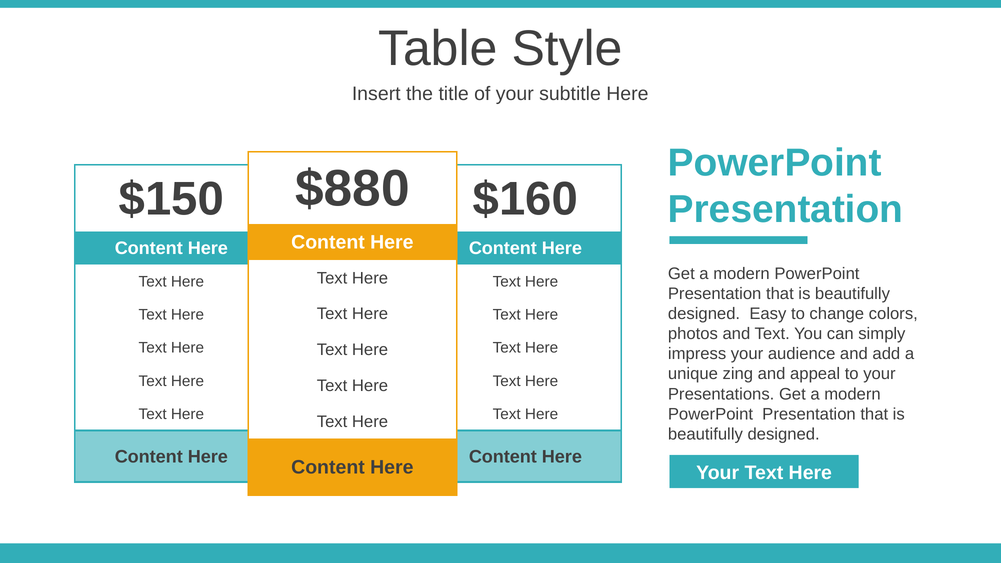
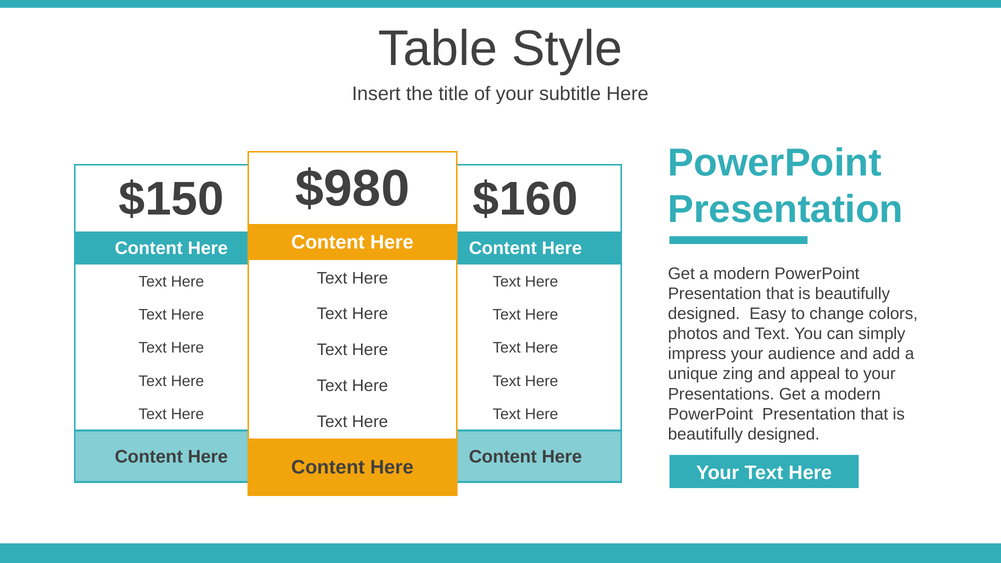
$880: $880 -> $980
